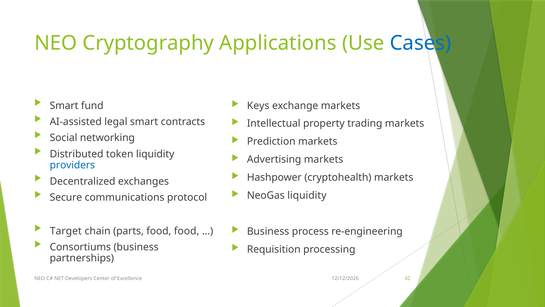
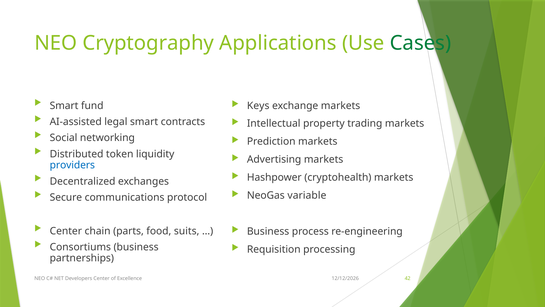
Cases colour: blue -> green
NeoGas liquidity: liquidity -> variable
Target at (66, 231): Target -> Center
food food: food -> suits
